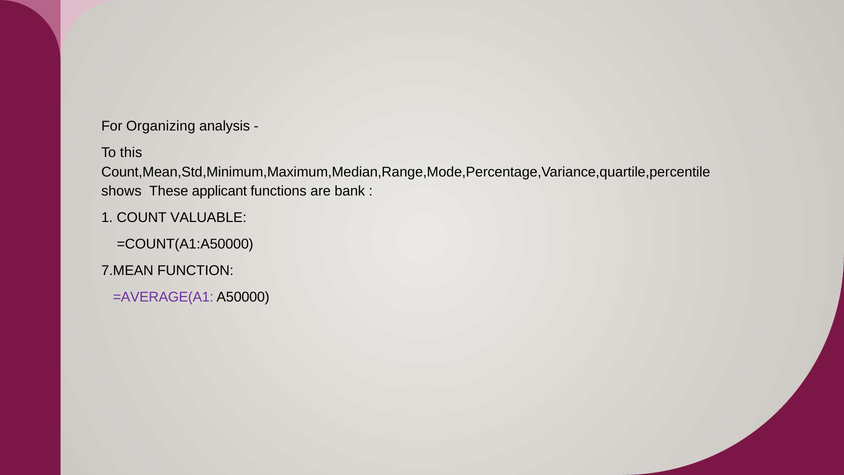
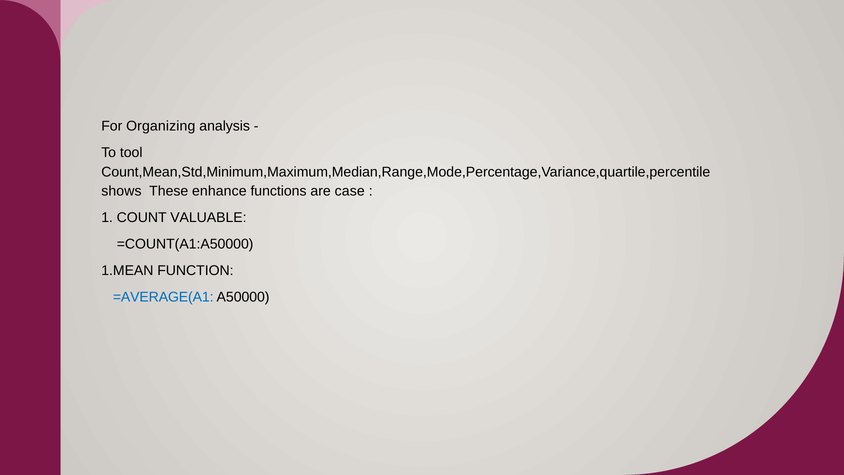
this: this -> tool
applicant: applicant -> enhance
bank: bank -> case
7.MEAN: 7.MEAN -> 1.MEAN
=AVERAGE(A1 colour: purple -> blue
